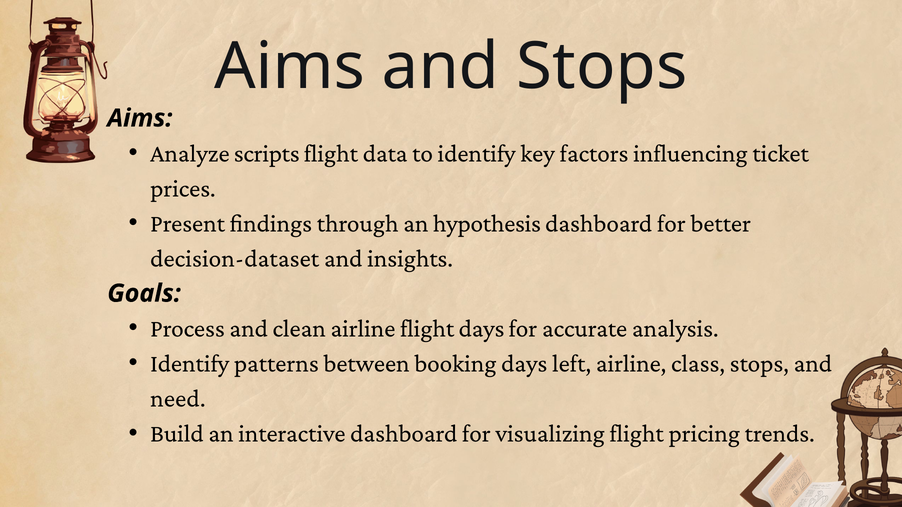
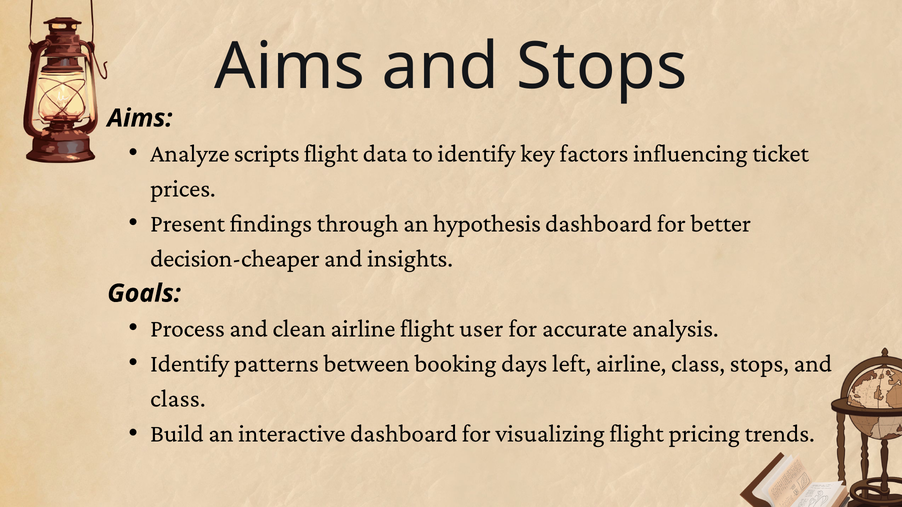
decision-dataset: decision-dataset -> decision-cheaper
flight days: days -> user
need at (178, 399): need -> class
